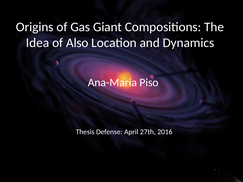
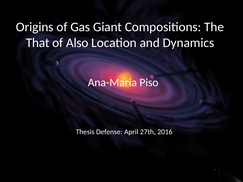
Idea: Idea -> That
